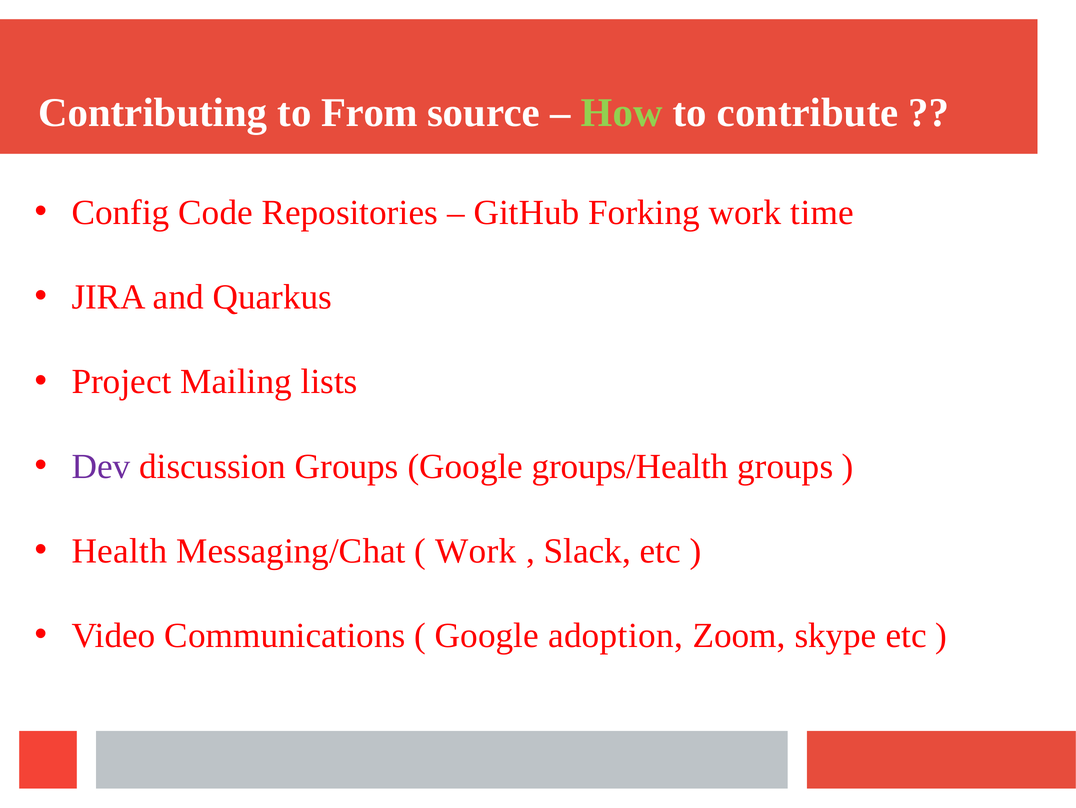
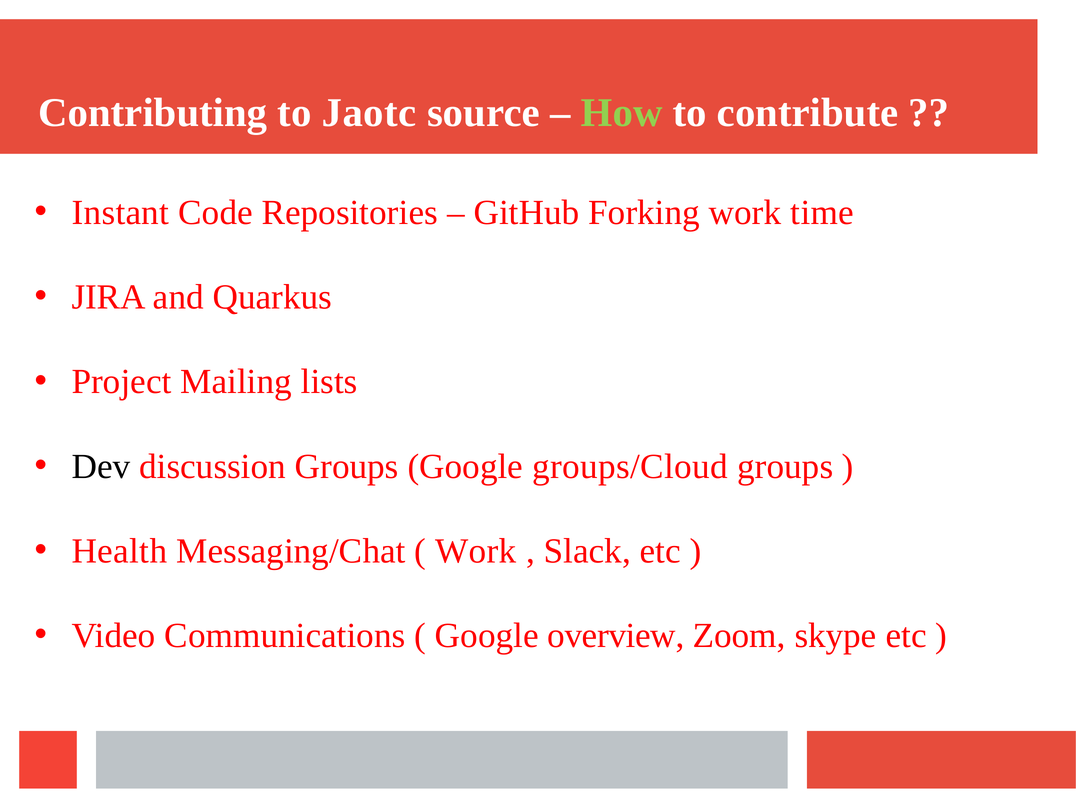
From: From -> Jaotc
Config: Config -> Instant
Dev colour: purple -> black
groups/Health: groups/Health -> groups/Cloud
adoption: adoption -> overview
